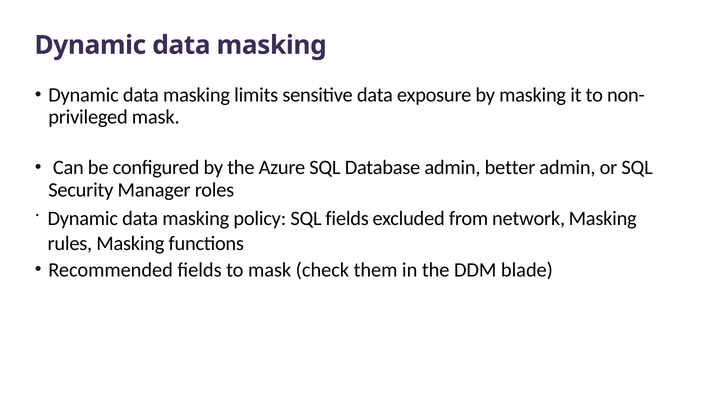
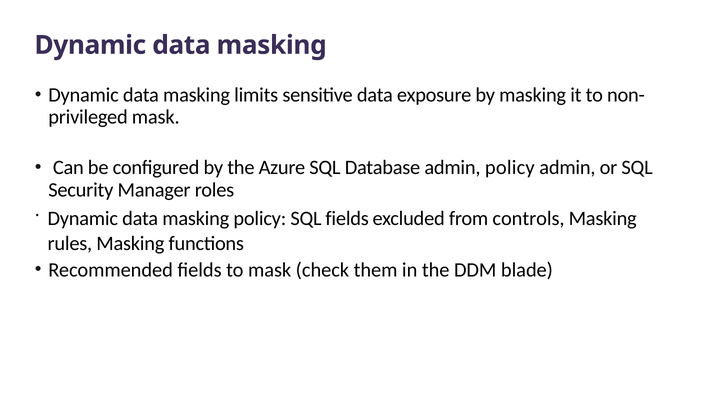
admin better: better -> policy
network: network -> controls
